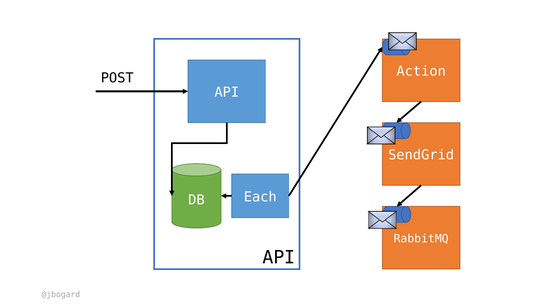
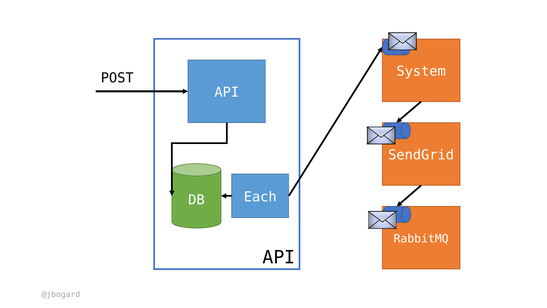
Action: Action -> System
